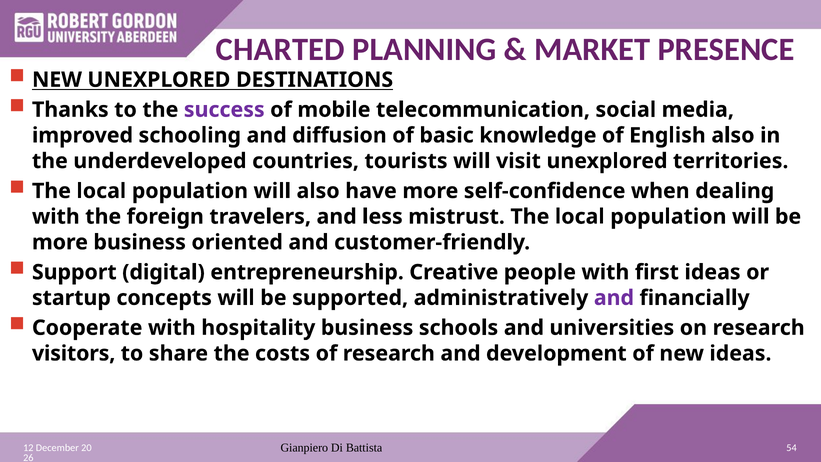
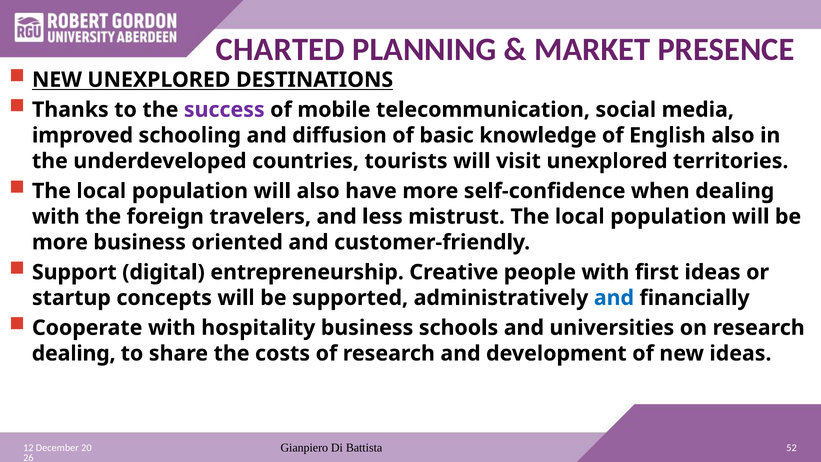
and at (614, 298) colour: purple -> blue
visitors at (74, 353): visitors -> dealing
54: 54 -> 52
